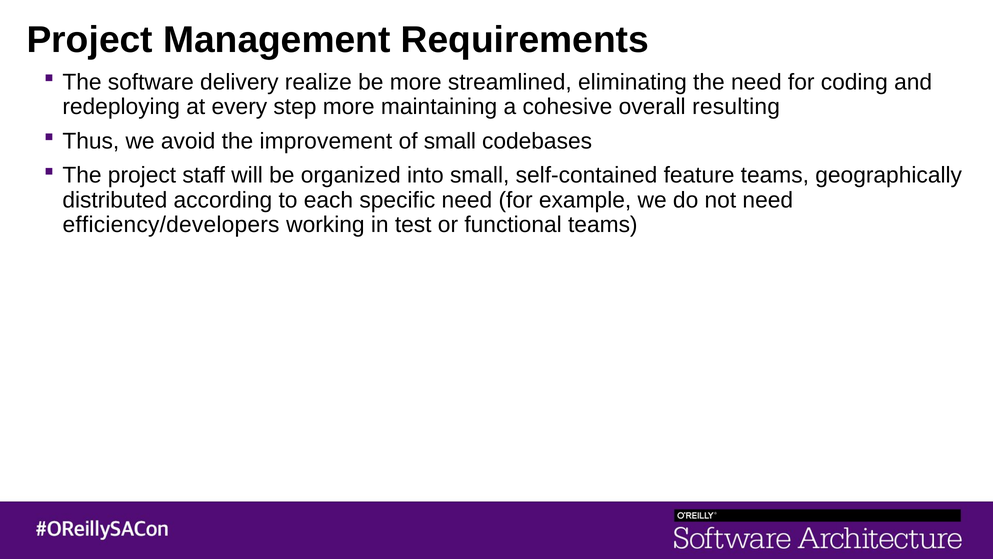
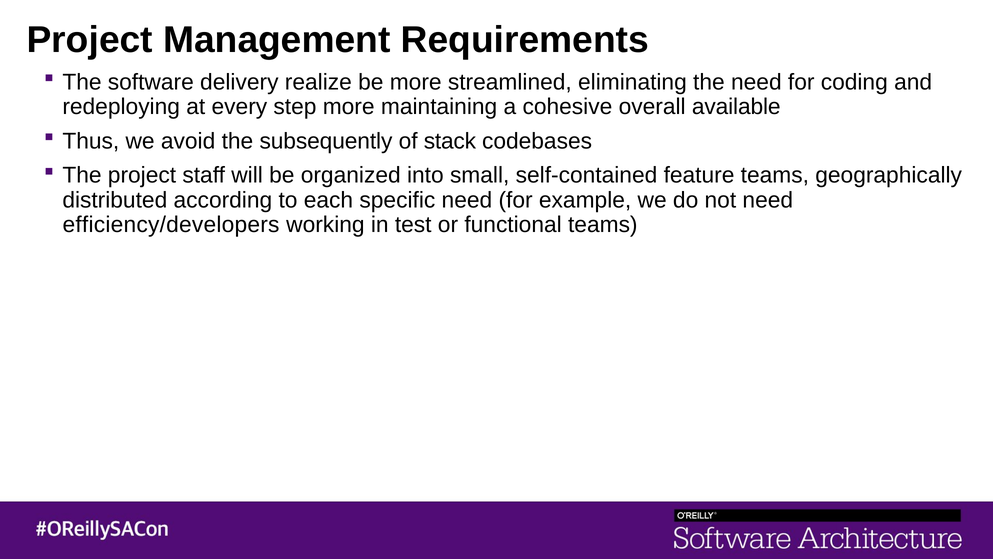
resulting: resulting -> available
improvement: improvement -> subsequently
of small: small -> stack
